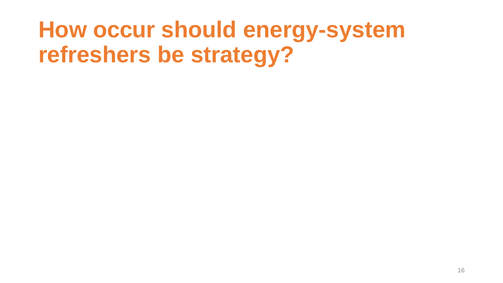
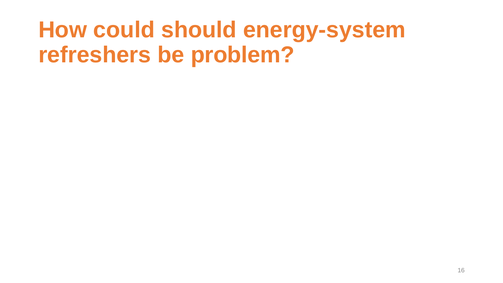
occur: occur -> could
strategy: strategy -> problem
